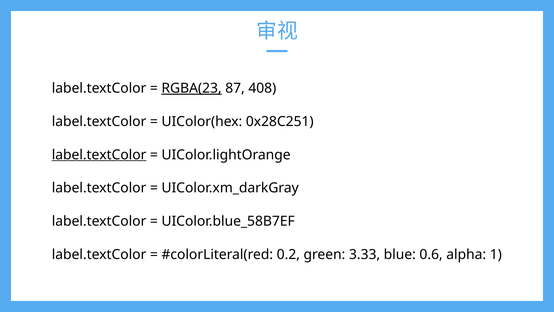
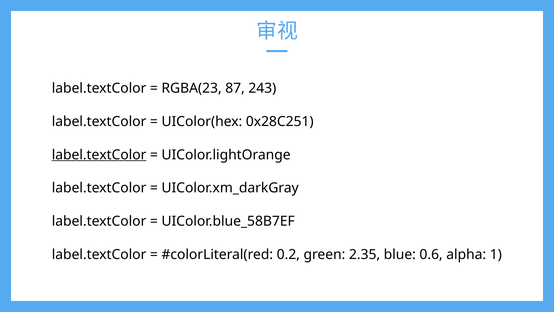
RGBA(23 underline: present -> none
408: 408 -> 243
3.33: 3.33 -> 2.35
